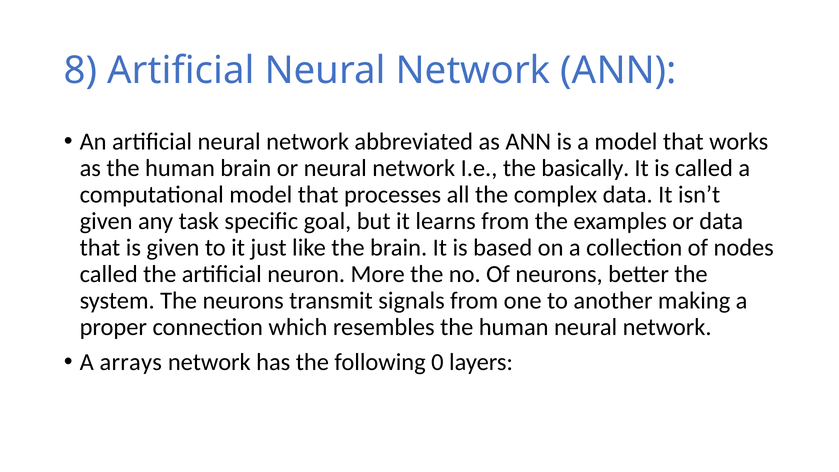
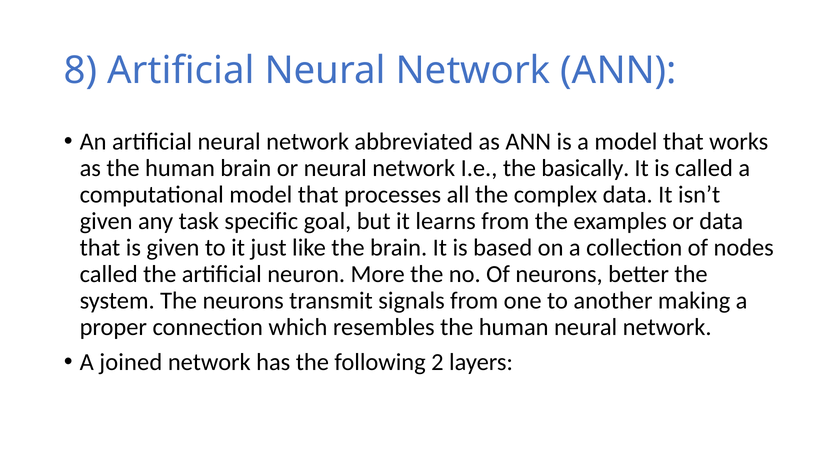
arrays: arrays -> joined
0: 0 -> 2
